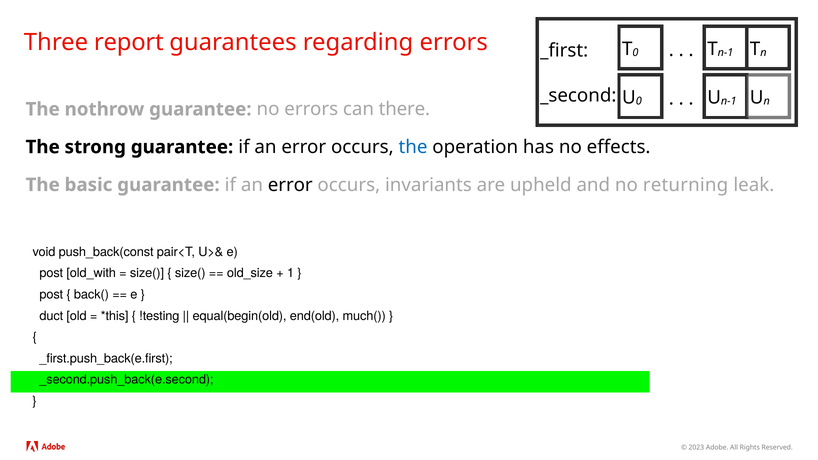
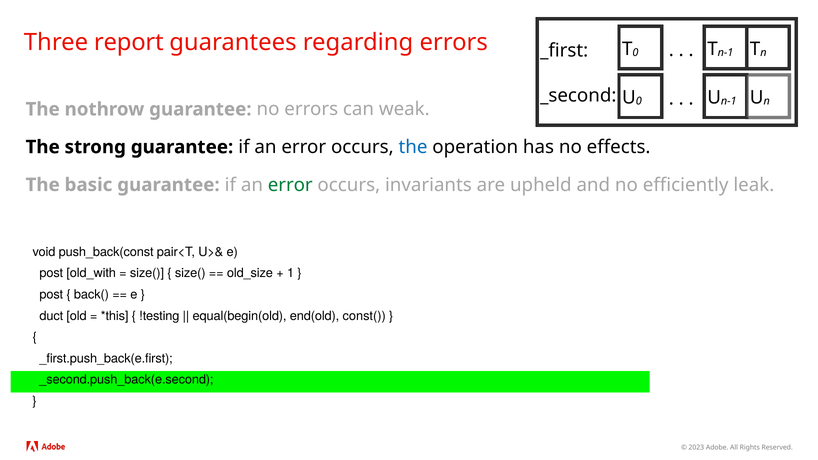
there: there -> weak
error at (290, 185) colour: black -> green
returning: returning -> efficiently
much(: much( -> const(
